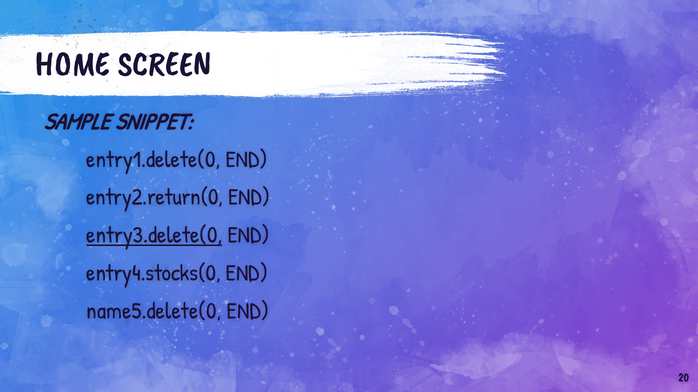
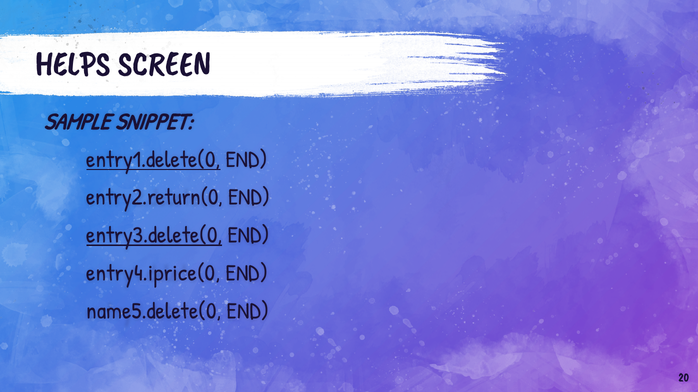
HOME: HOME -> HELPS
entry1.delete(0 underline: none -> present
entry4.stocks(0: entry4.stocks(0 -> entry4.iprice(0
